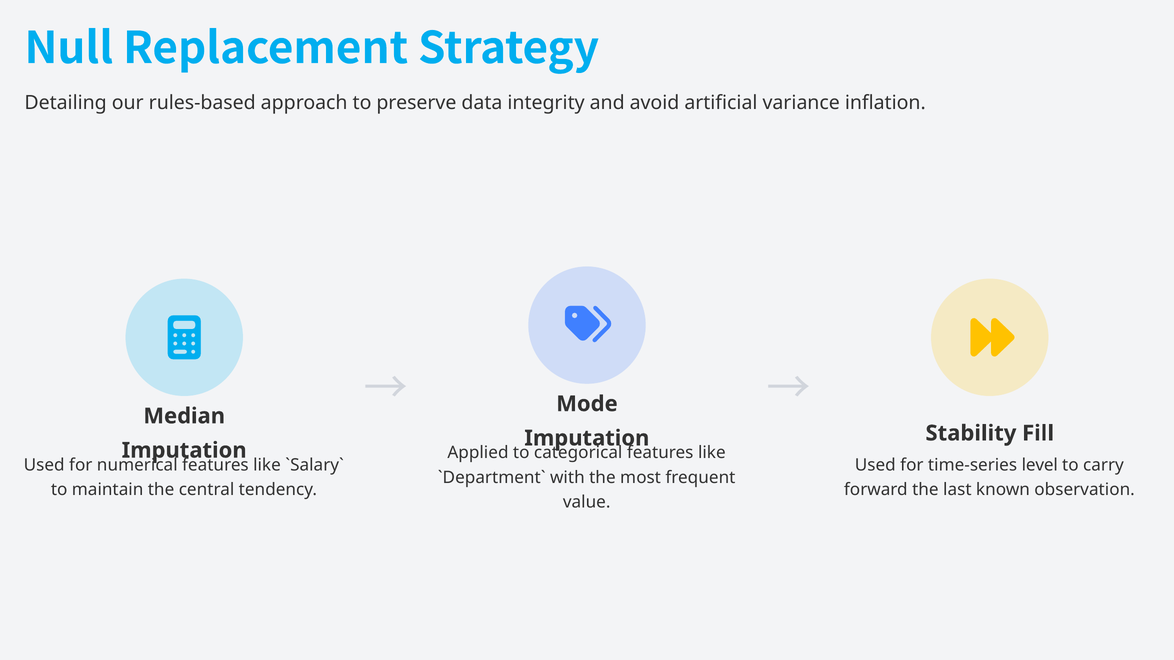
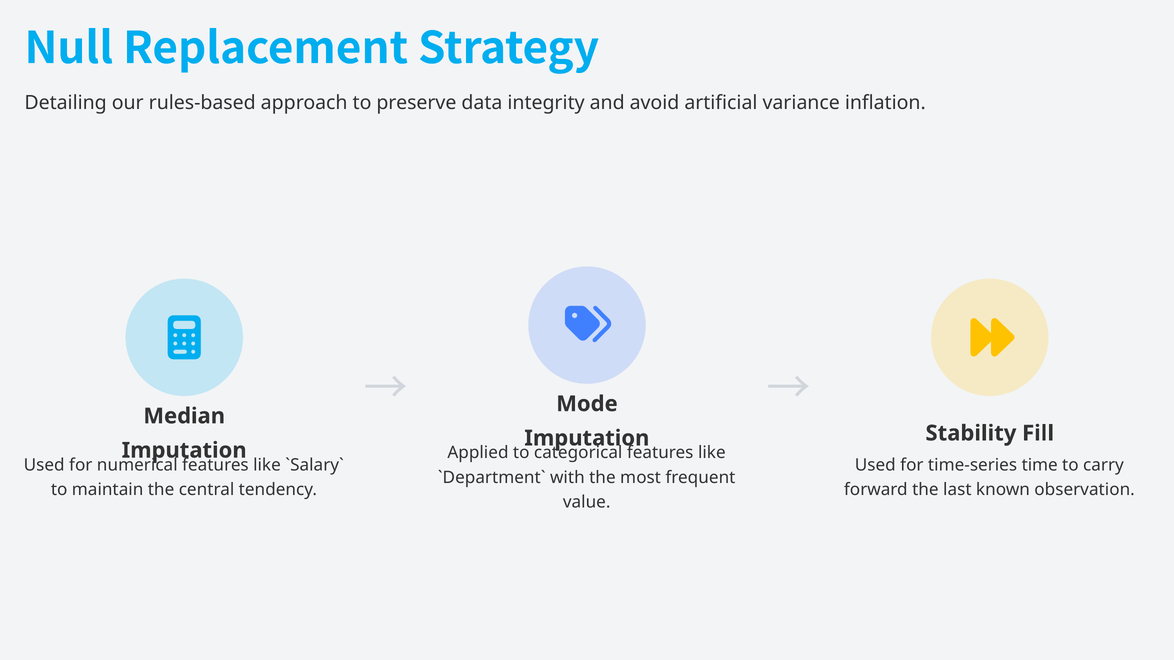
level: level -> time
